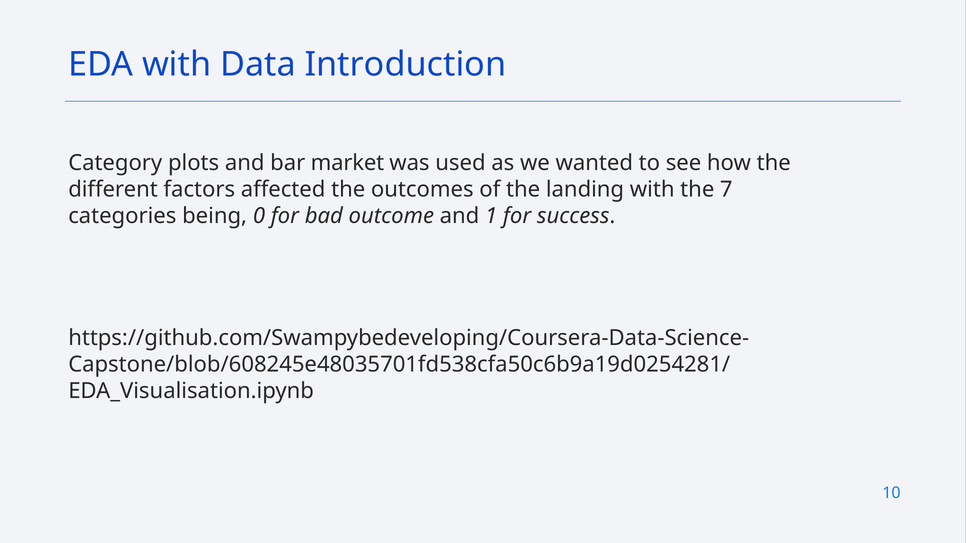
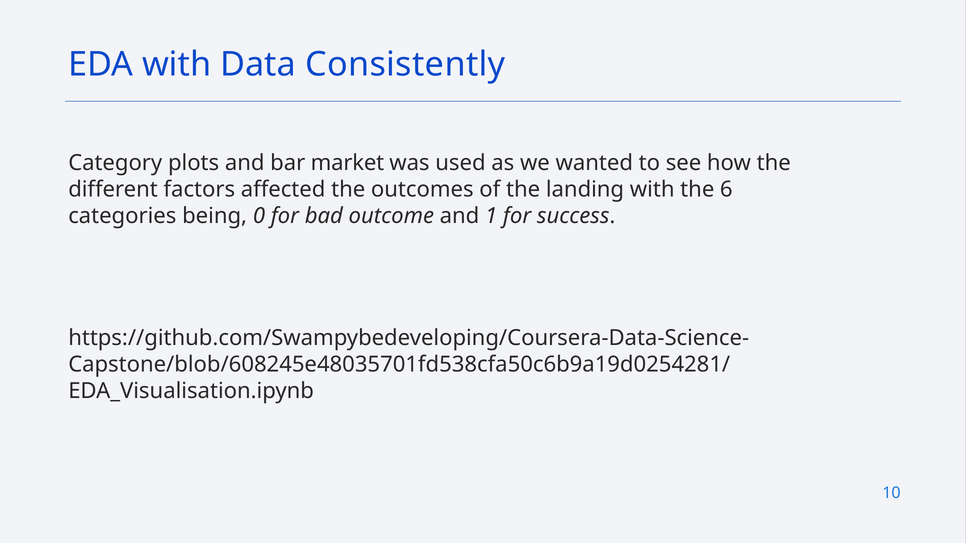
Introduction: Introduction -> Consistently
7: 7 -> 6
